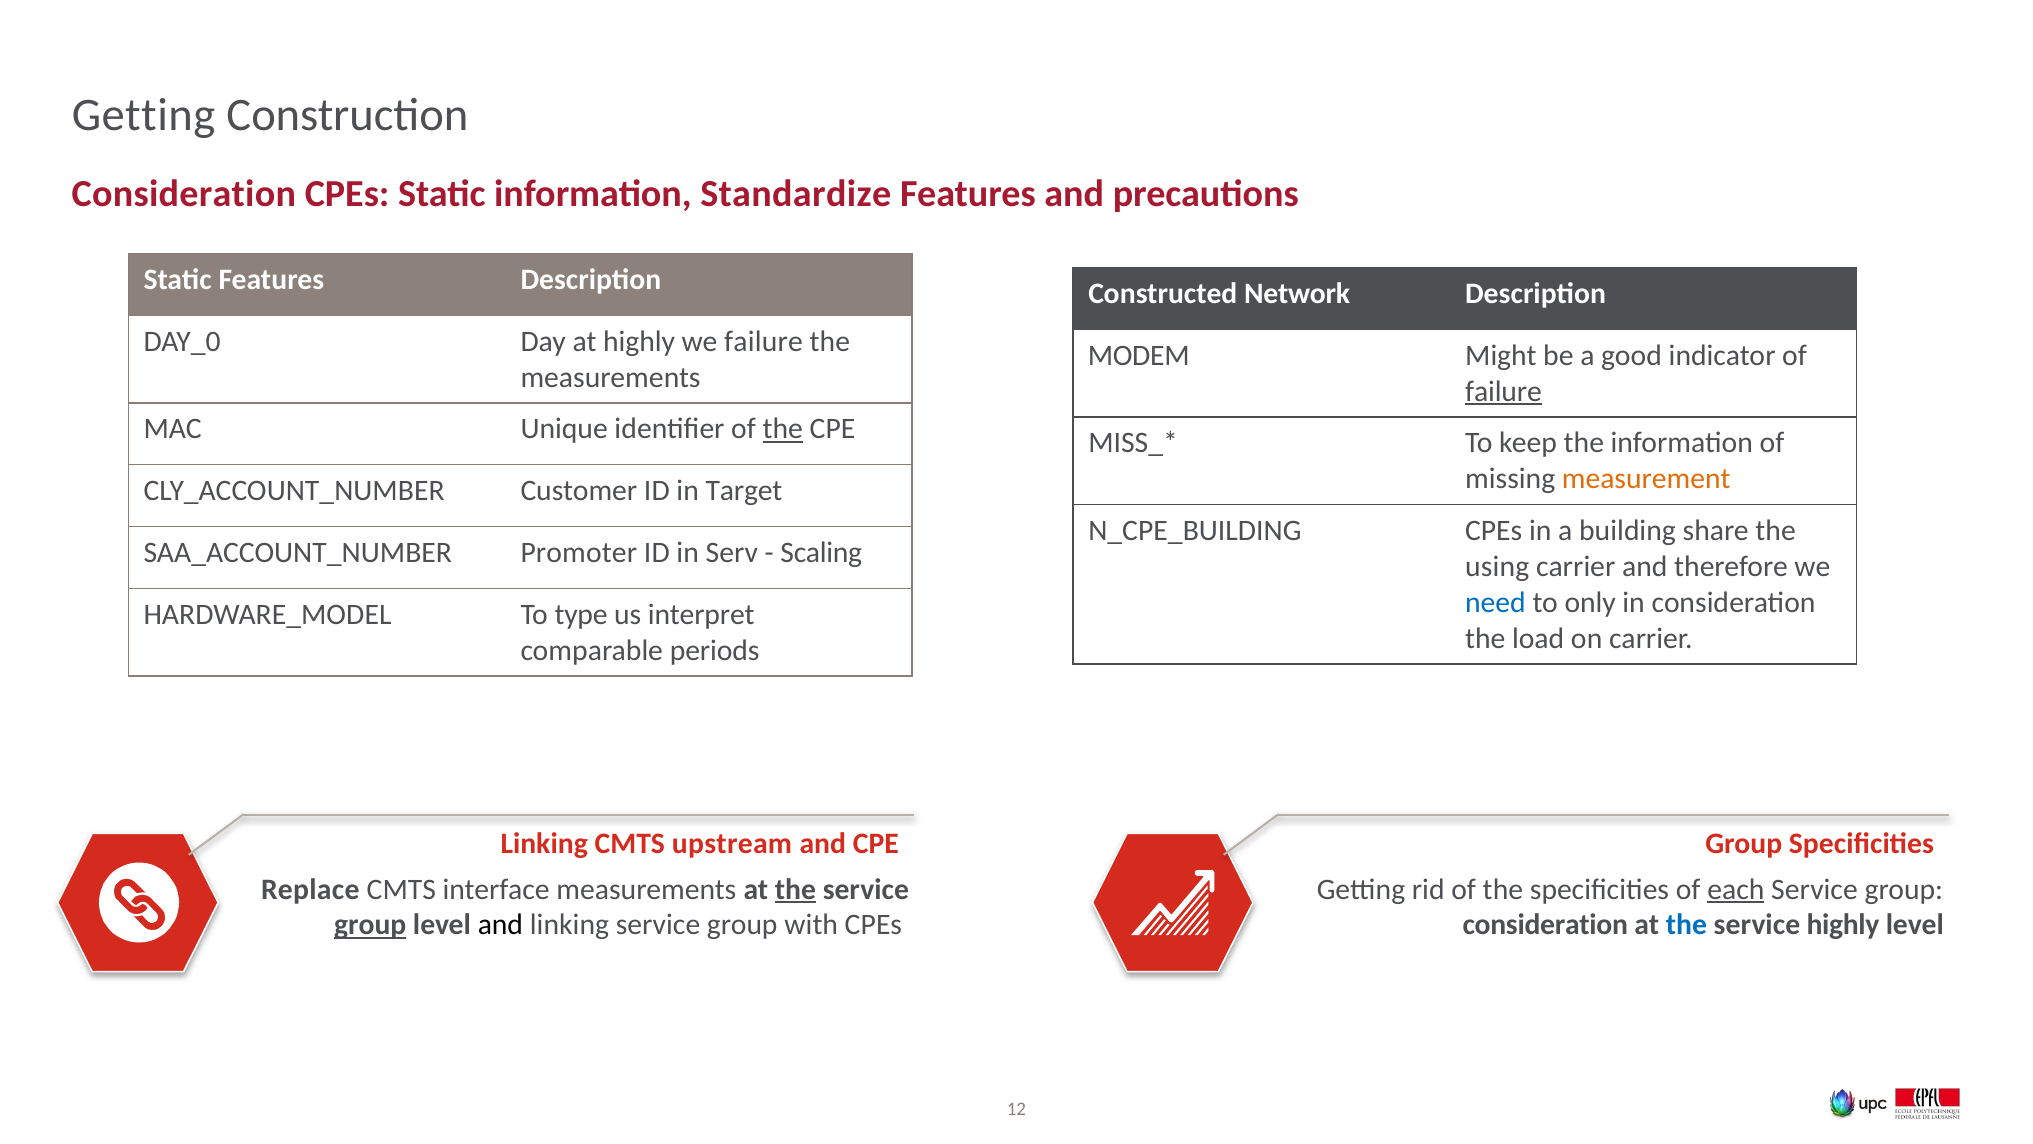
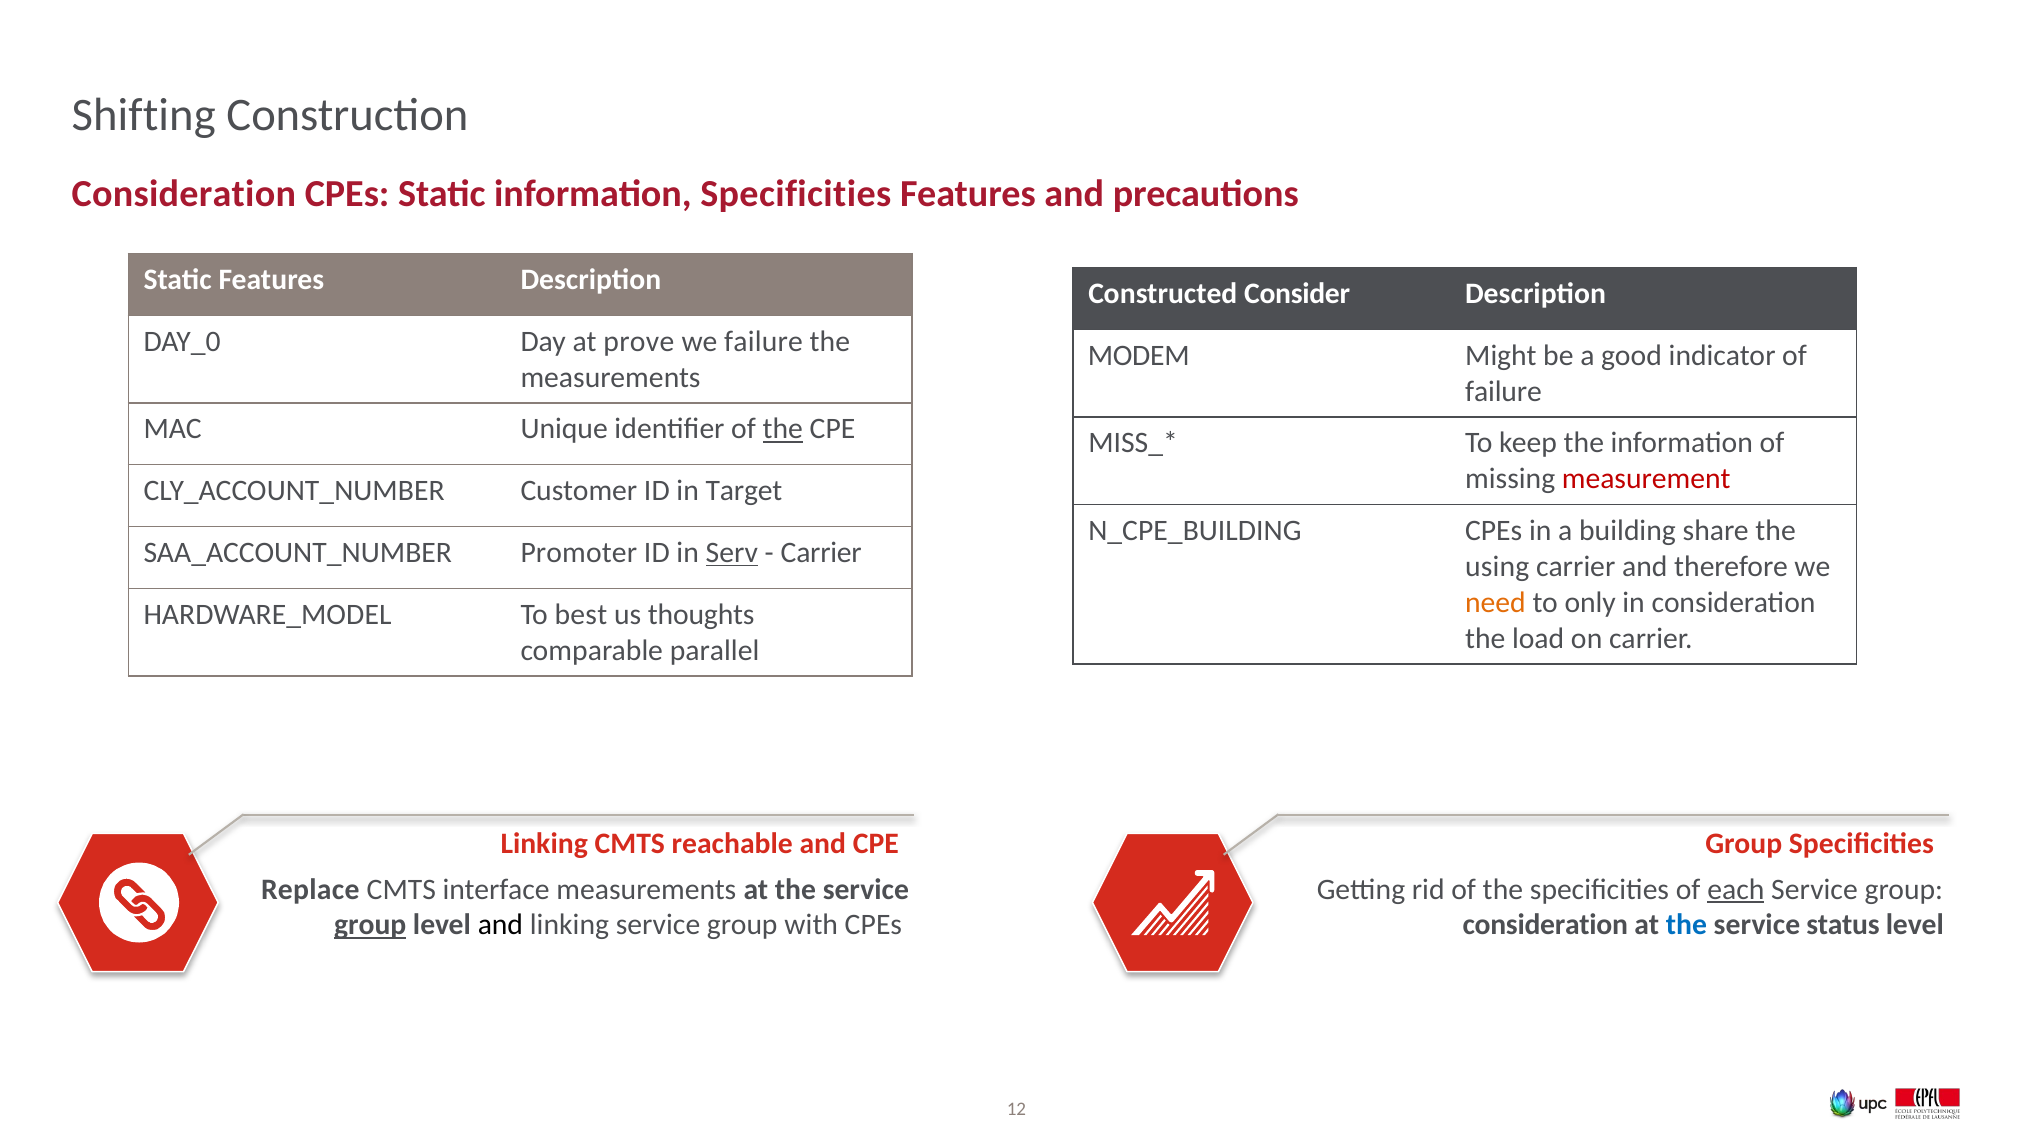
Getting at (144, 115): Getting -> Shifting
information Standardize: Standardize -> Specificities
Network: Network -> Consider
at highly: highly -> prove
failure at (1503, 391) underline: present -> none
measurement colour: orange -> red
Serv underline: none -> present
Scaling at (821, 553): Scaling -> Carrier
need colour: blue -> orange
type: type -> best
interpret: interpret -> thoughts
periods: periods -> parallel
upstream: upstream -> reachable
the at (795, 889) underline: present -> none
service highly: highly -> status
